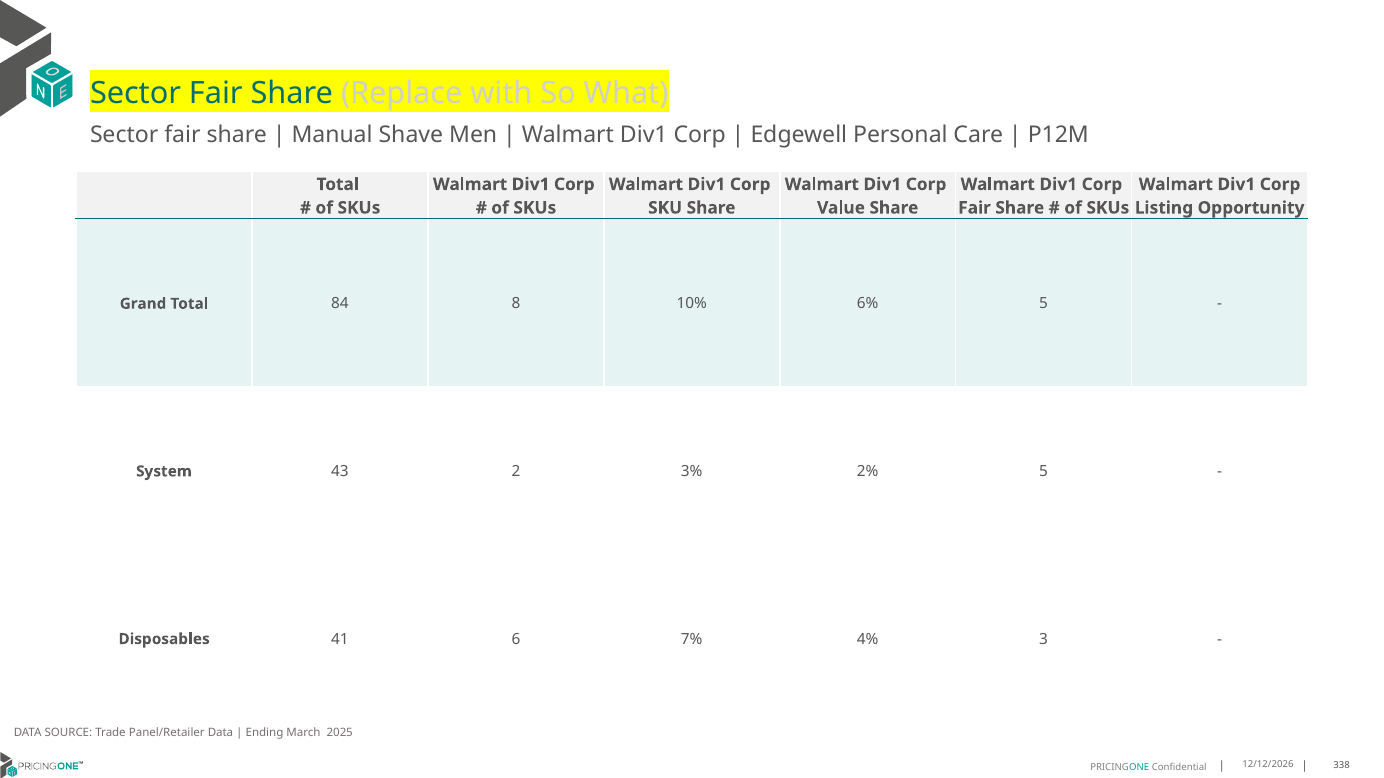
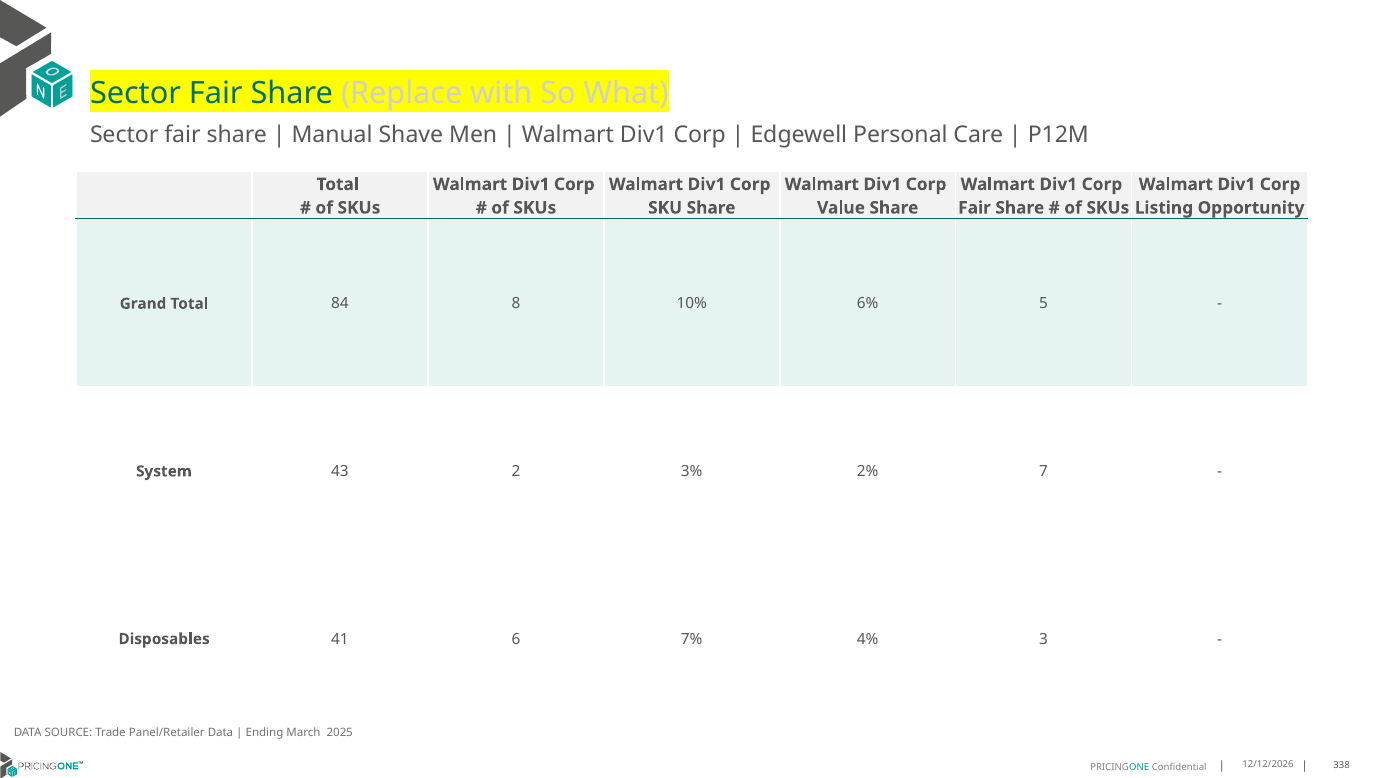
2% 5: 5 -> 7
